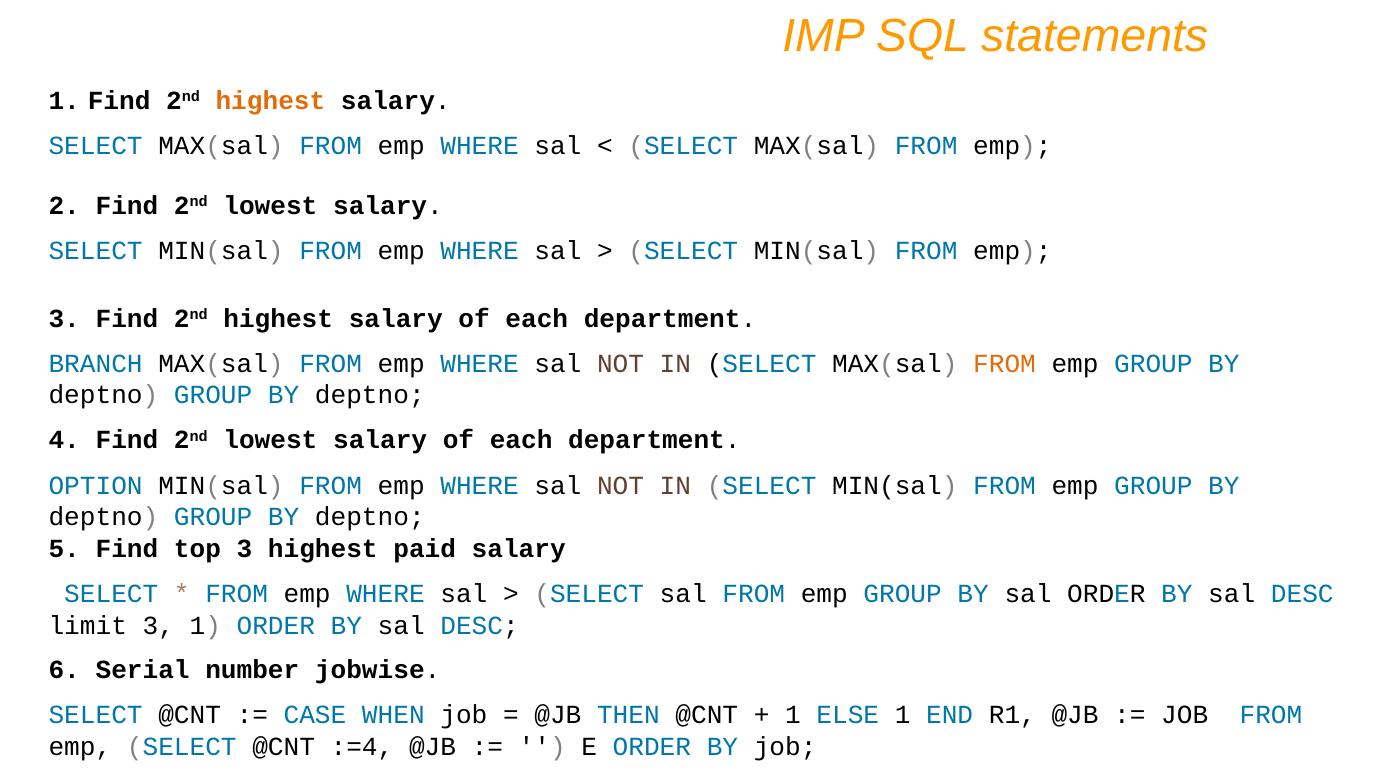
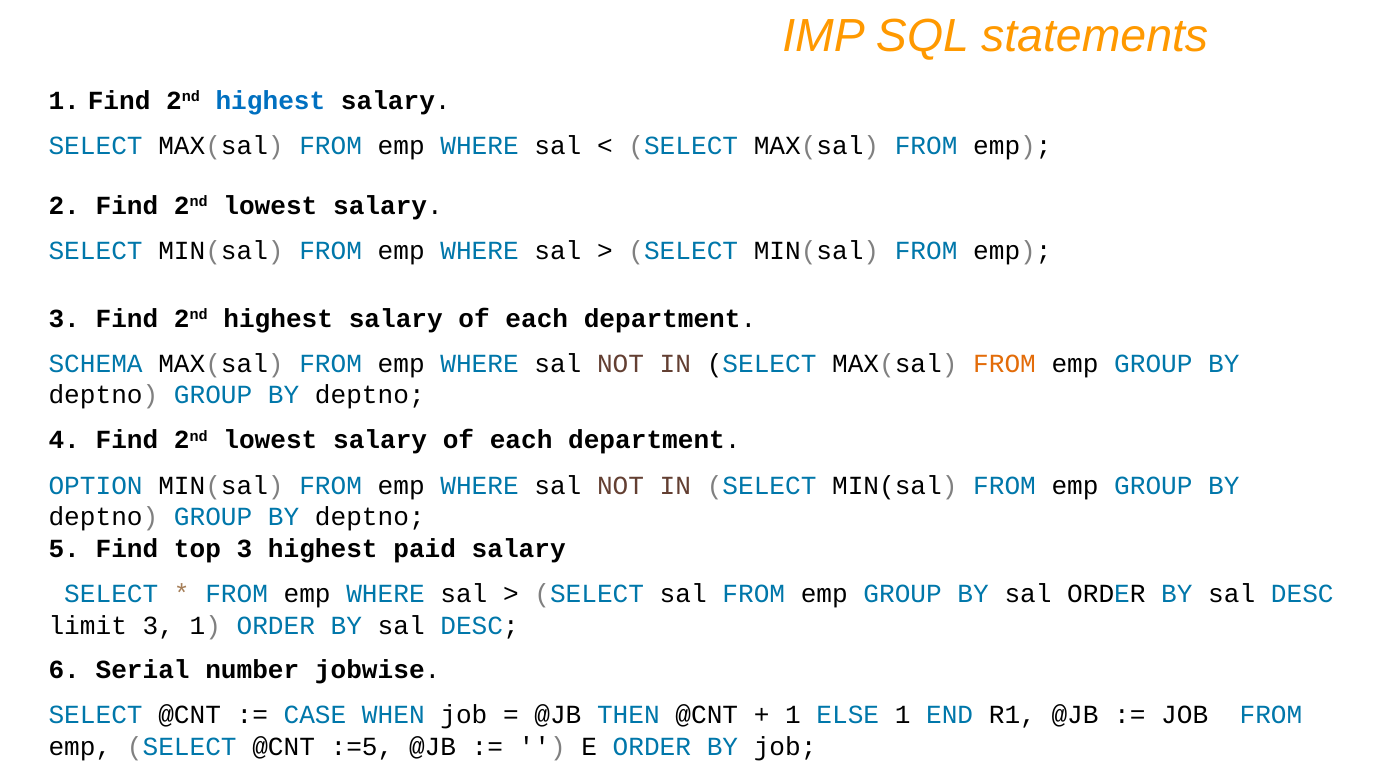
highest at (270, 101) colour: orange -> blue
BRANCH: BRANCH -> SCHEMA
:=4: :=4 -> :=5
